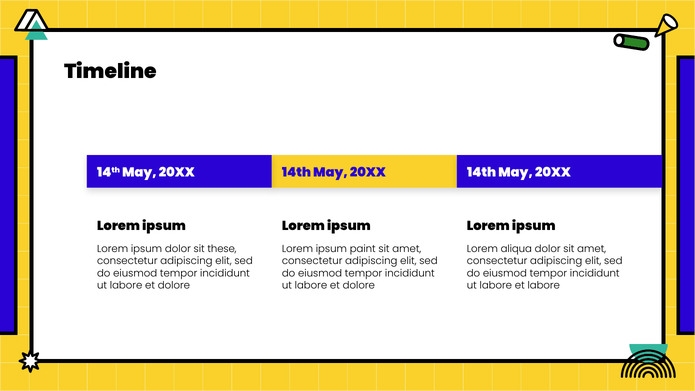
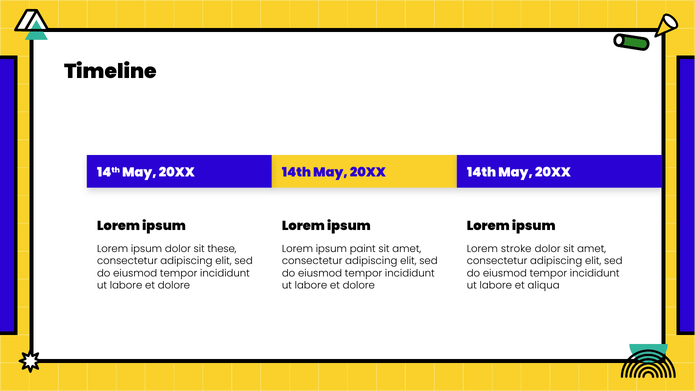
aliqua: aliqua -> stroke
et labore: labore -> aliqua
